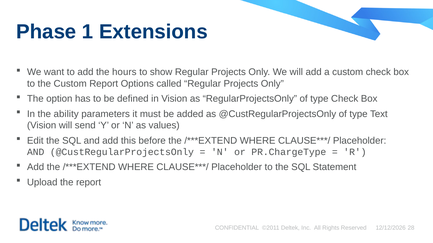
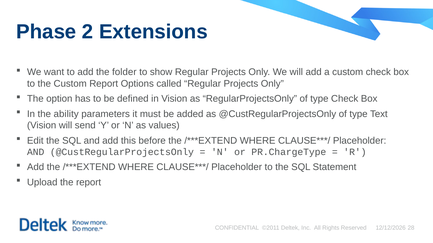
1: 1 -> 2
hours: hours -> folder
